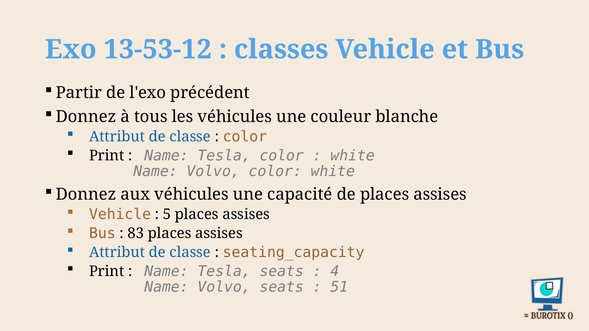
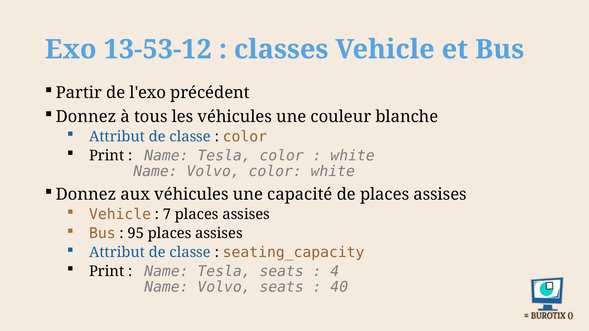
5: 5 -> 7
83: 83 -> 95
51: 51 -> 40
